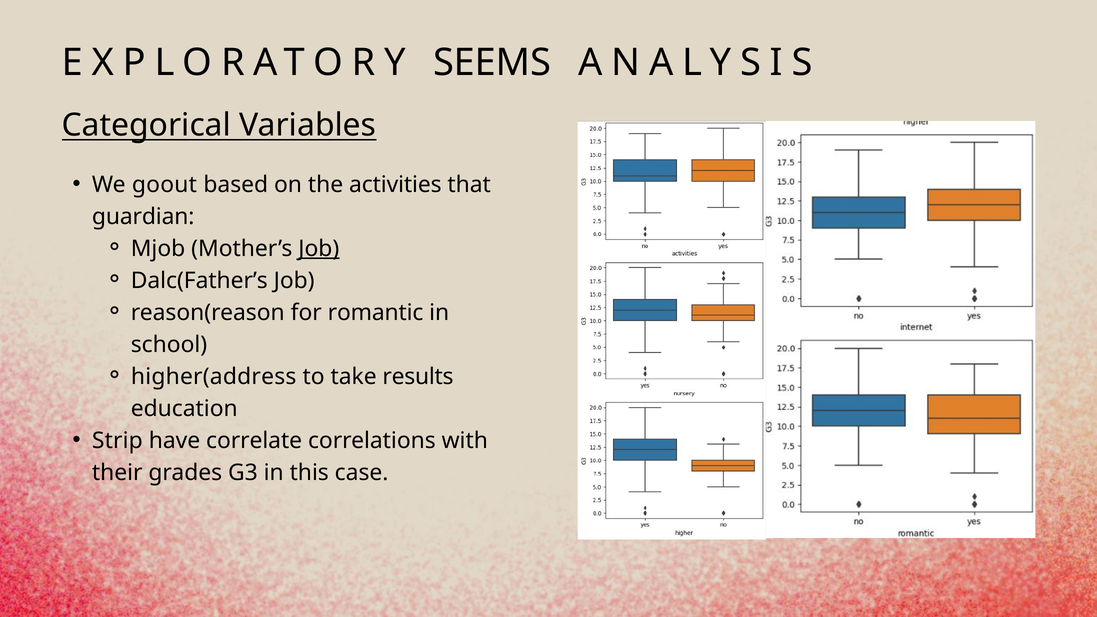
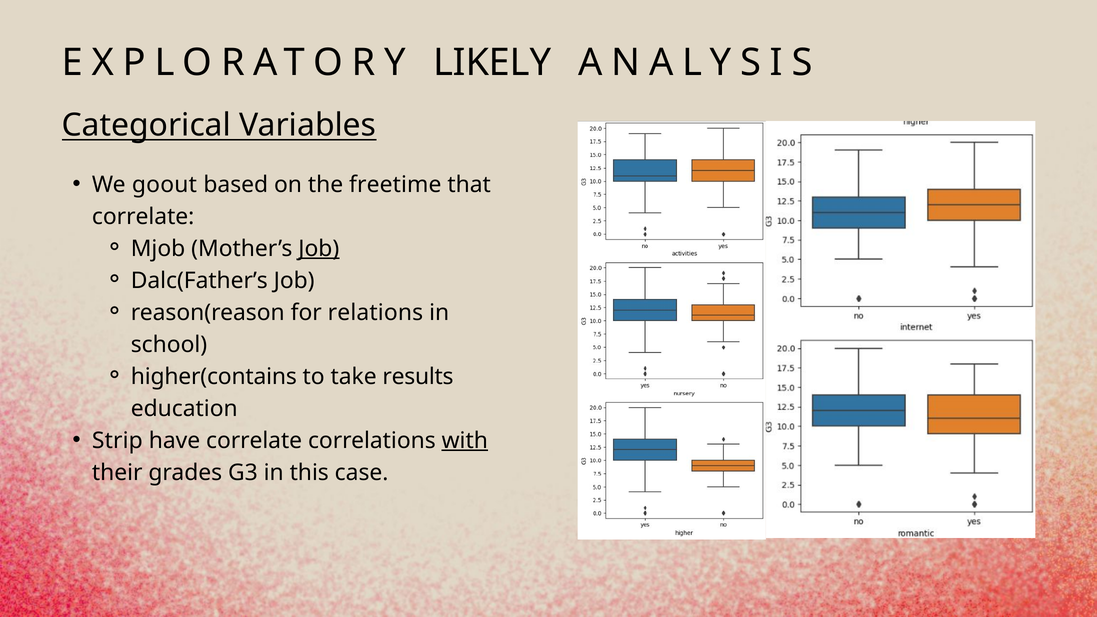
SEEMS: SEEMS -> LIKELY
activities: activities -> freetime
guardian at (143, 217): guardian -> correlate
romantic: romantic -> relations
higher(address: higher(address -> higher(contains
with underline: none -> present
